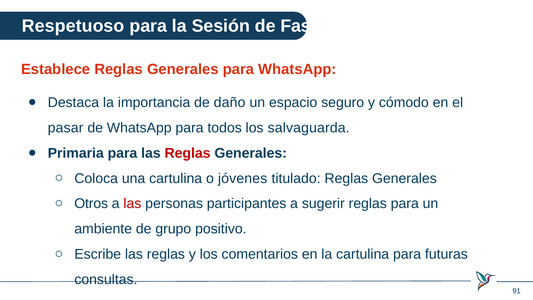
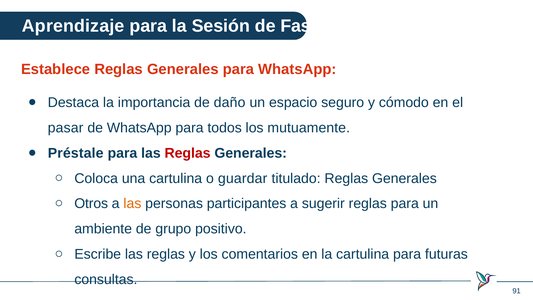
Respetuoso: Respetuoso -> Aprendizaje
salvaguarda: salvaguarda -> mutuamente
Primaria: Primaria -> Préstale
jóvenes: jóvenes -> guardar
las at (132, 204) colour: red -> orange
